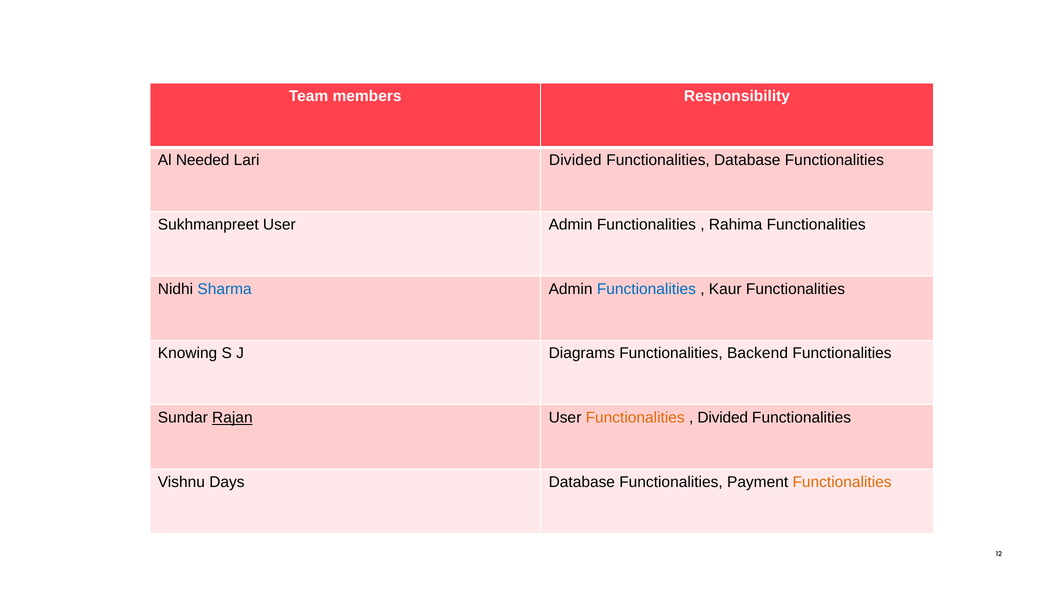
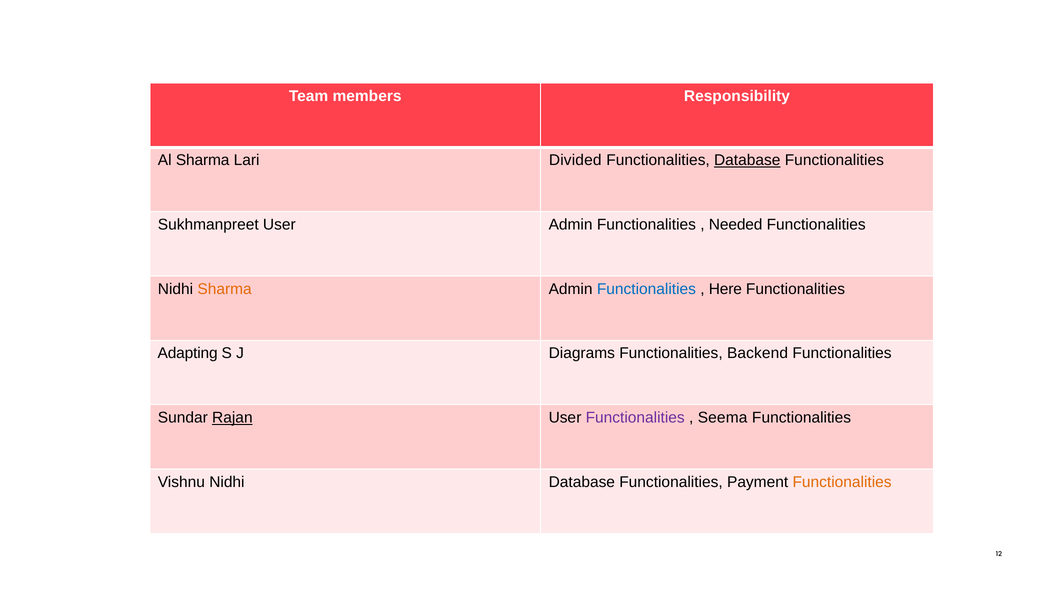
Al Needed: Needed -> Sharma
Database at (747, 160) underline: none -> present
Rahima: Rahima -> Needed
Sharma at (225, 289) colour: blue -> orange
Kaur: Kaur -> Here
Knowing: Knowing -> Adapting
Functionalities at (635, 417) colour: orange -> purple
Divided at (723, 417): Divided -> Seema
Vishnu Days: Days -> Nidhi
